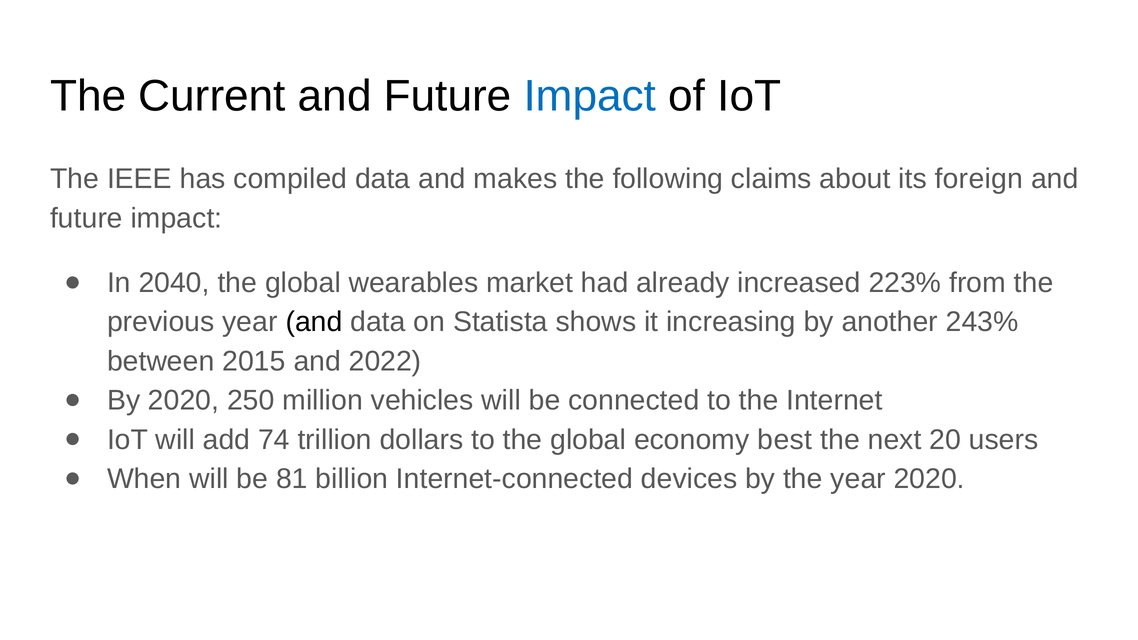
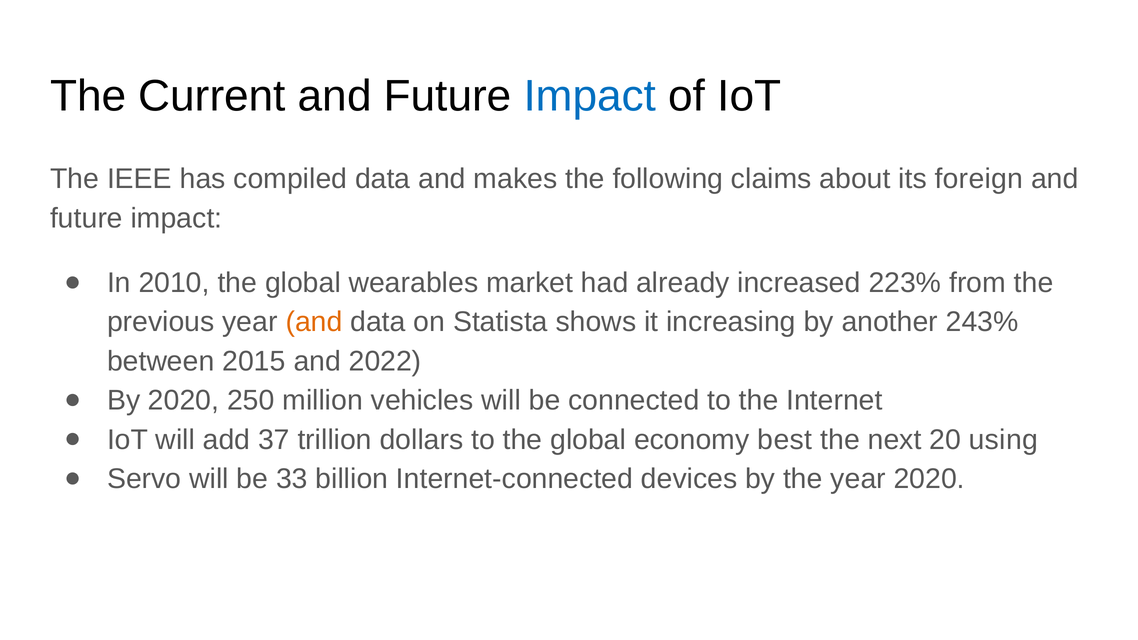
2040: 2040 -> 2010
and at (314, 322) colour: black -> orange
74: 74 -> 37
users: users -> using
When: When -> Servo
81: 81 -> 33
